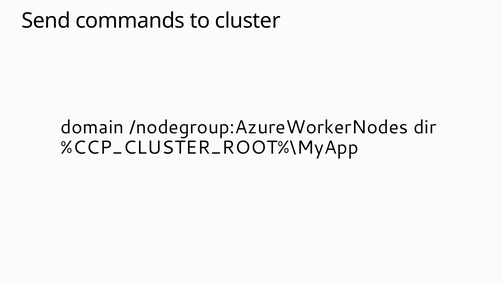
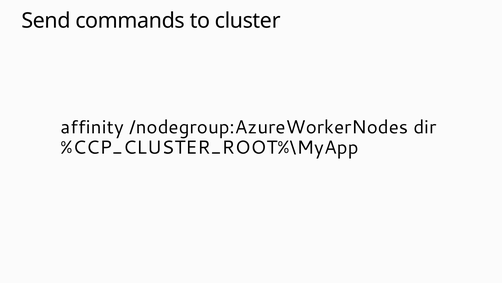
domain: domain -> affinity
